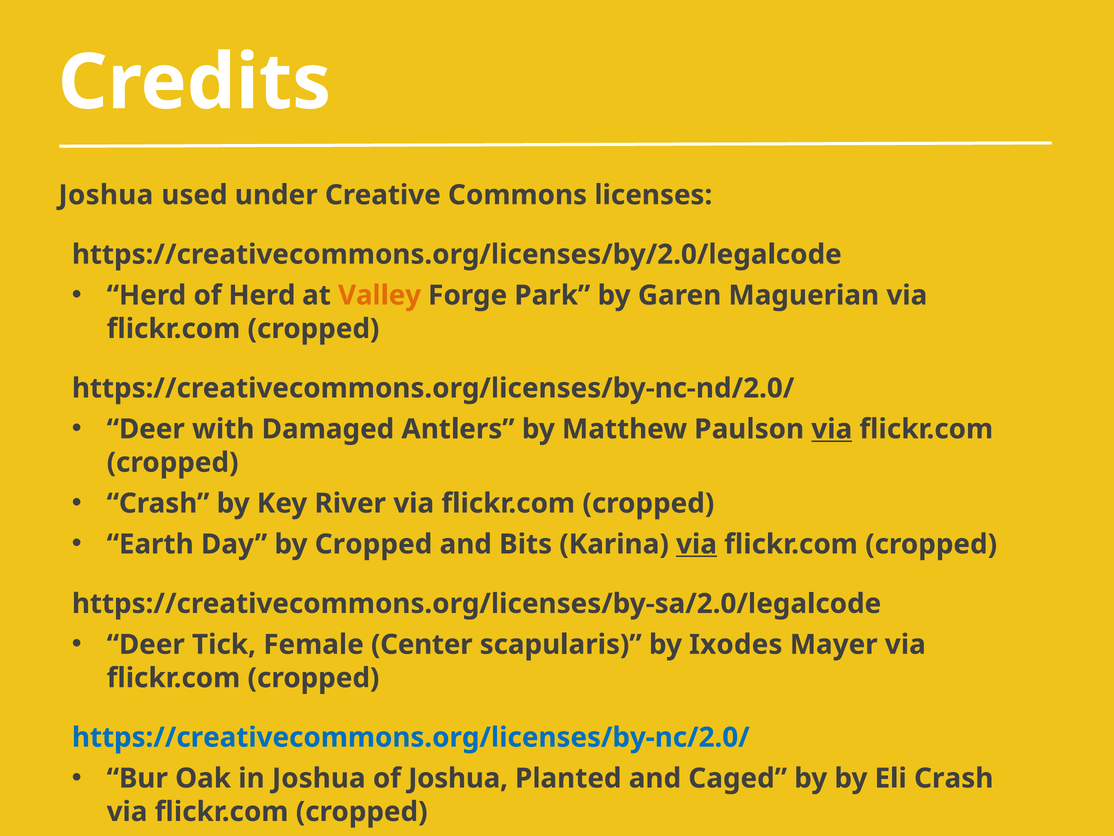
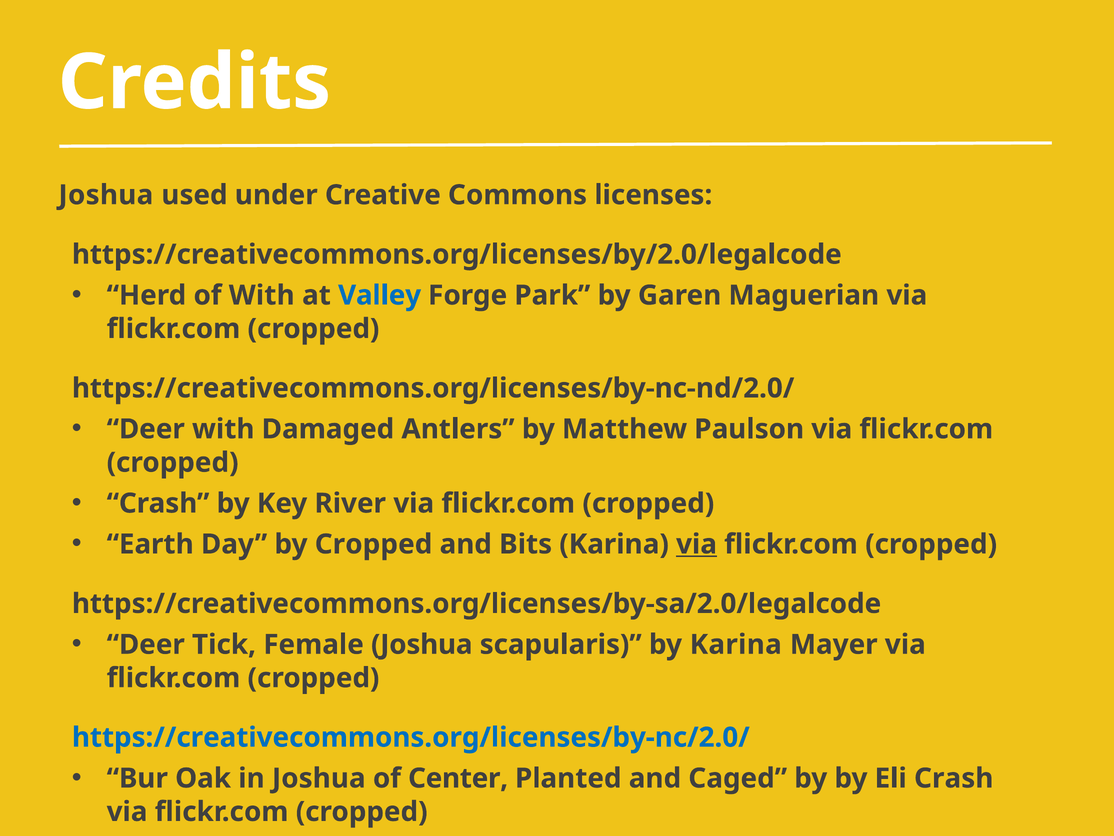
of Herd: Herd -> With
Valley colour: orange -> blue
via at (832, 429) underline: present -> none
Female Center: Center -> Joshua
by Ixodes: Ixodes -> Karina
of Joshua: Joshua -> Center
